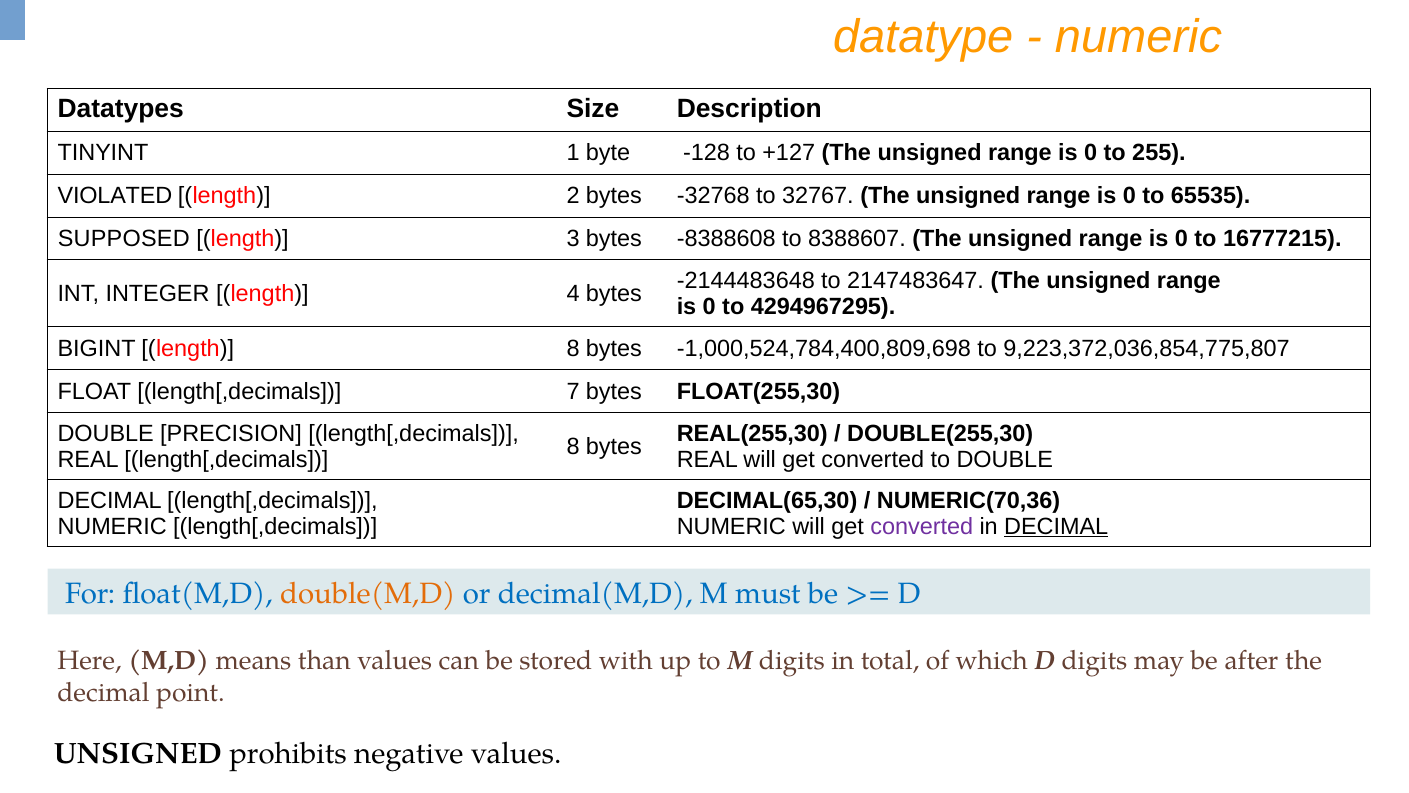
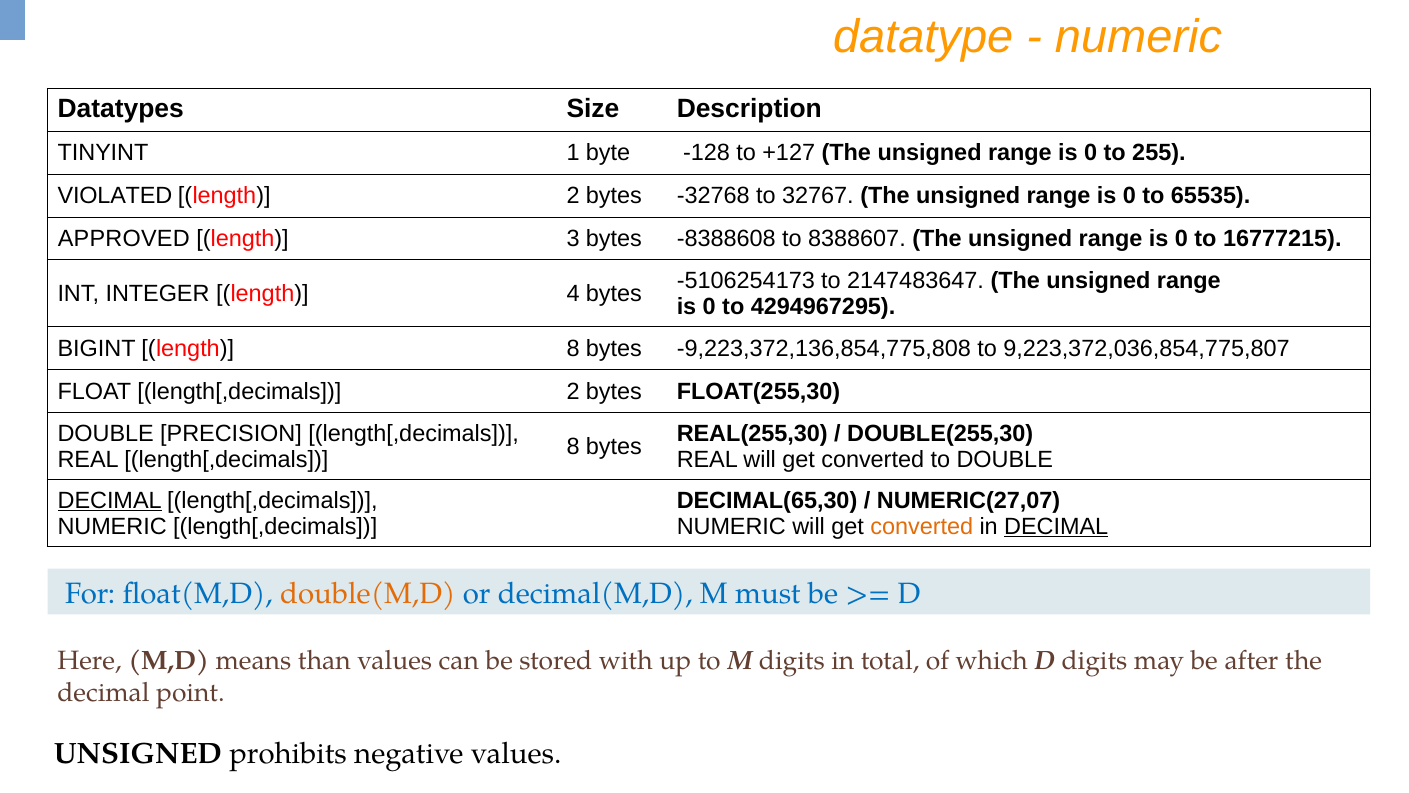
SUPPOSED: SUPPOSED -> APPROVED
-2144483648: -2144483648 -> -5106254173
-1,000,524,784,400,809,698: -1,000,524,784,400,809,698 -> -9,223,372,136,854,775,808
length[,decimals 7: 7 -> 2
DECIMAL at (110, 500) underline: none -> present
NUMERIC(70,36: NUMERIC(70,36 -> NUMERIC(27,07
converted at (922, 526) colour: purple -> orange
